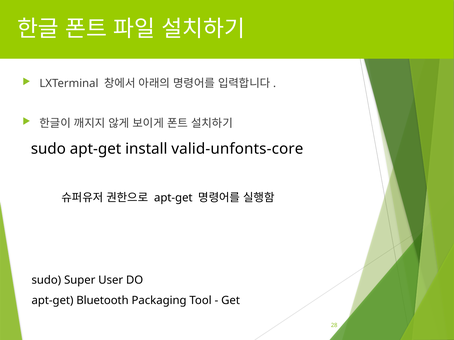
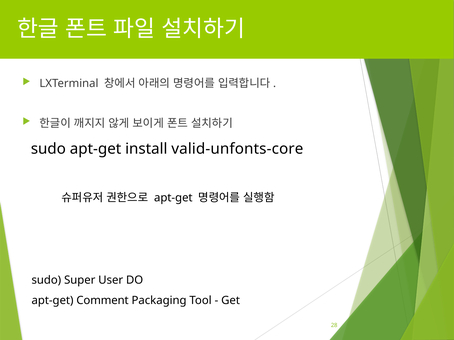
Bluetooth: Bluetooth -> Comment
